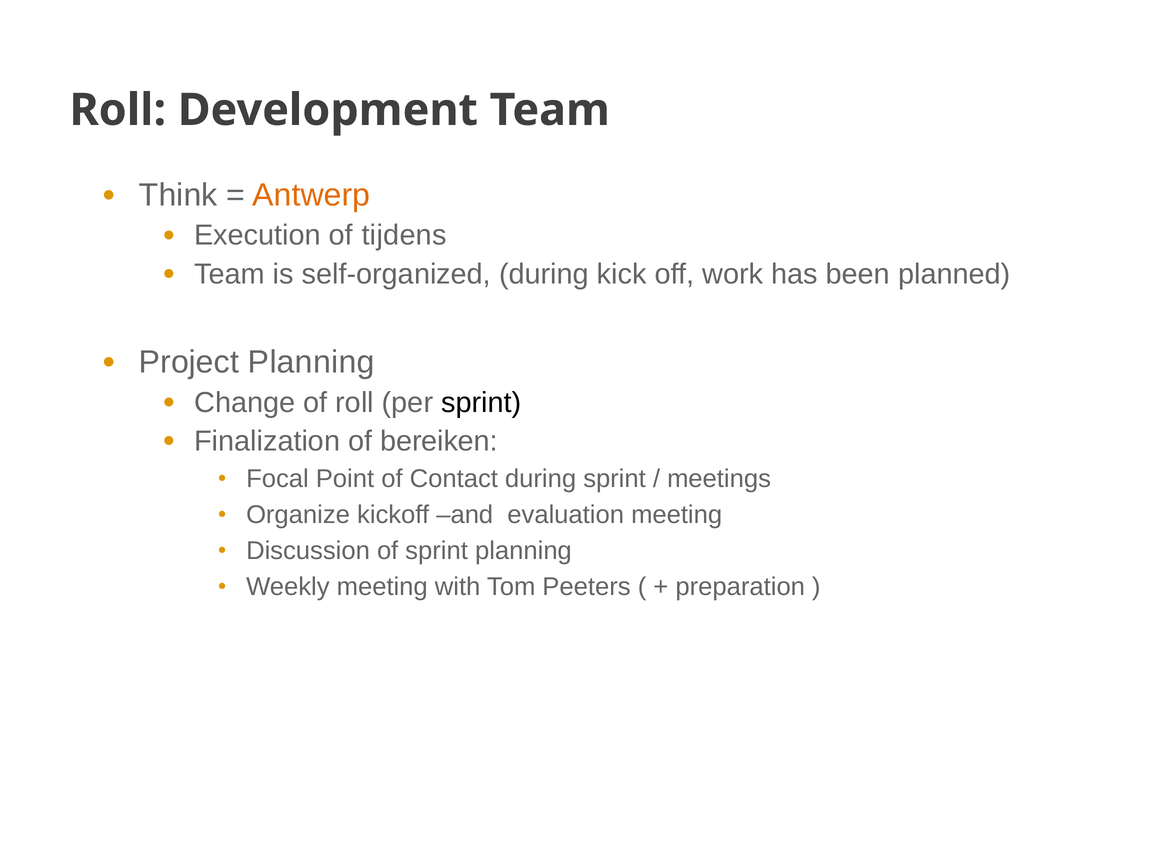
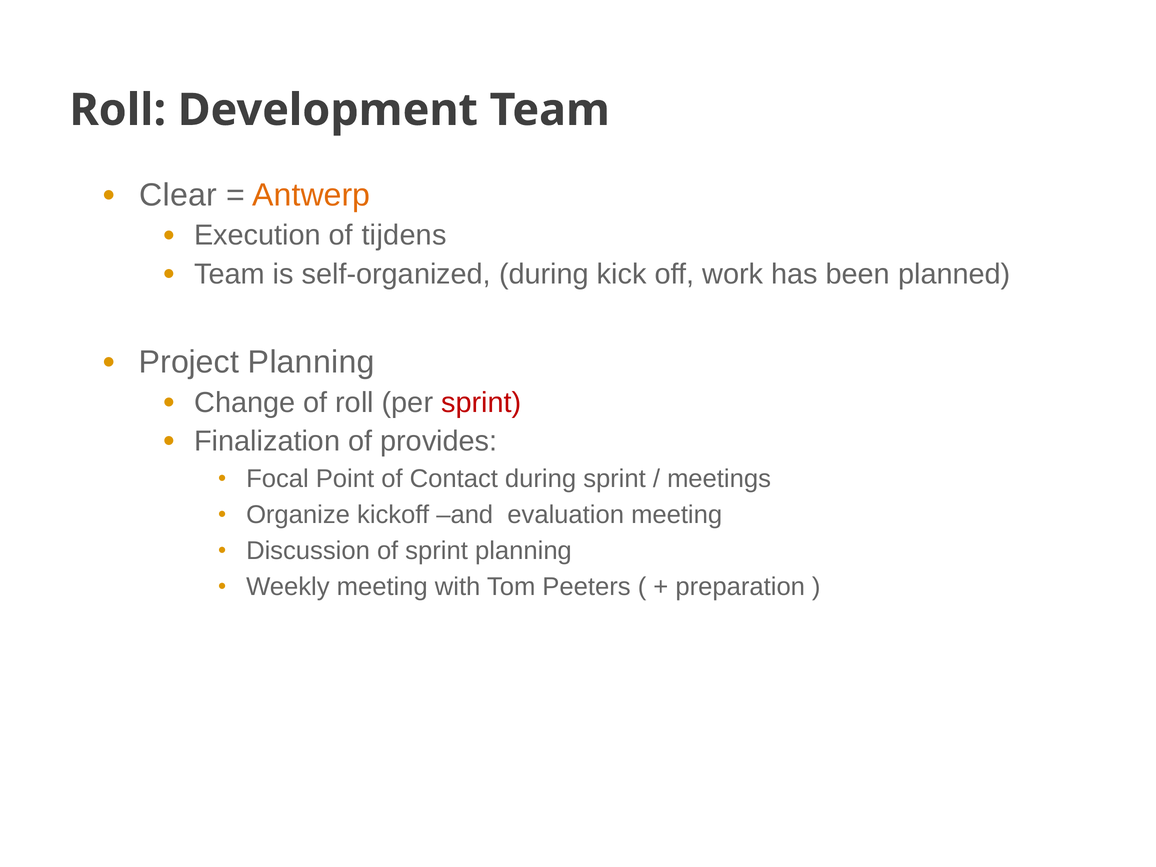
Think: Think -> Clear
sprint at (481, 402) colour: black -> red
bereiken: bereiken -> provides
